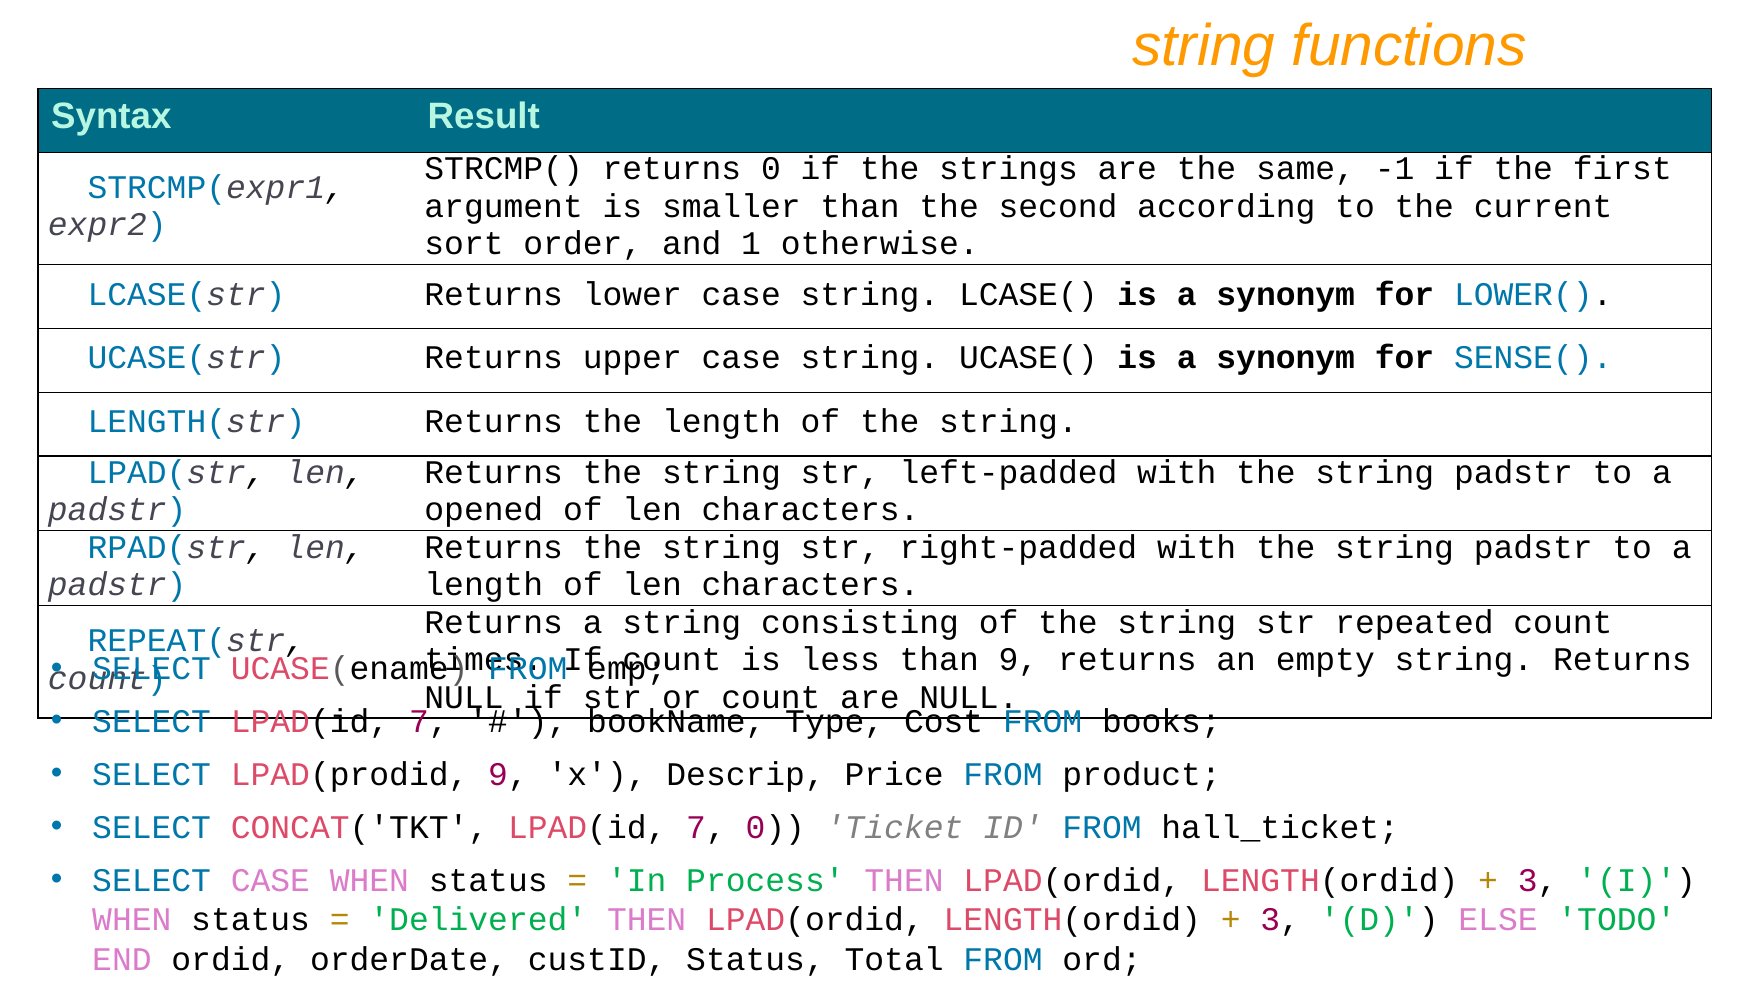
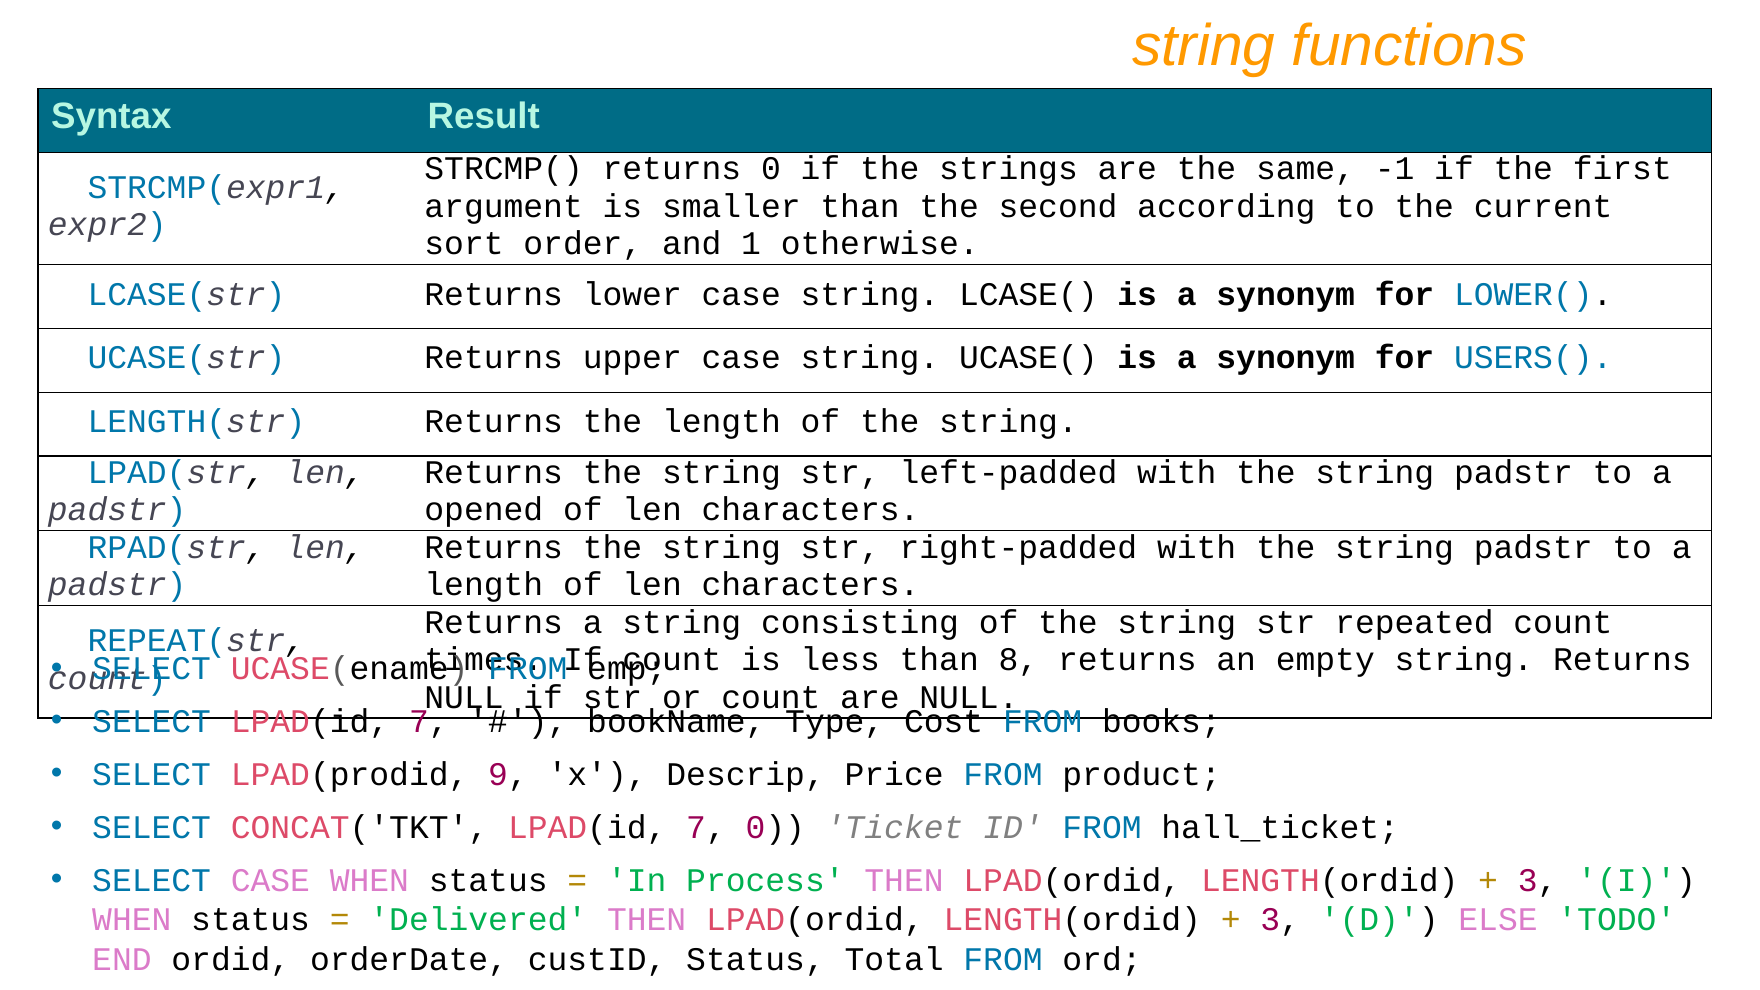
SENSE(: SENSE( -> USERS(
than 9: 9 -> 8
